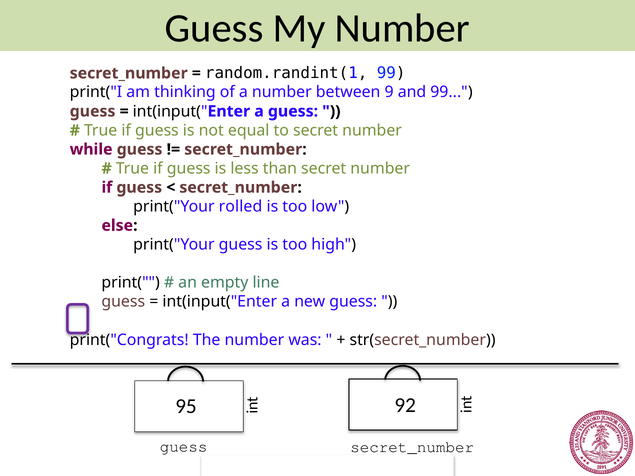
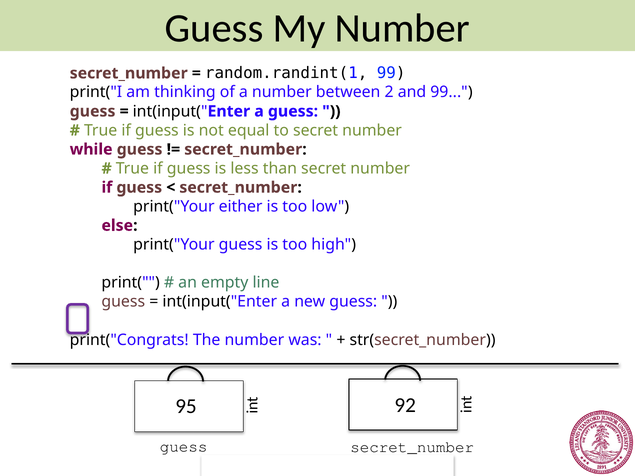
9: 9 -> 2
rolled: rolled -> either
